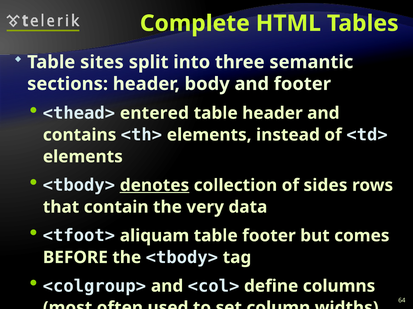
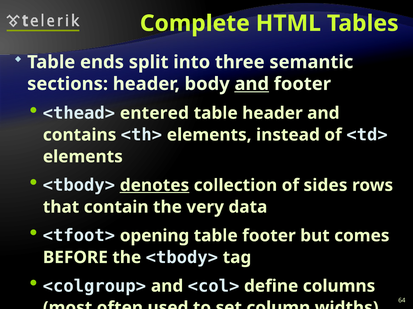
sites: sites -> ends
and at (252, 84) underline: none -> present
aliquam: aliquam -> opening
